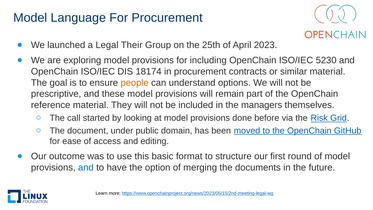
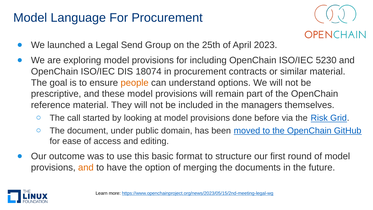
Their: Their -> Send
18174: 18174 -> 18074
and at (86, 167) colour: blue -> orange
